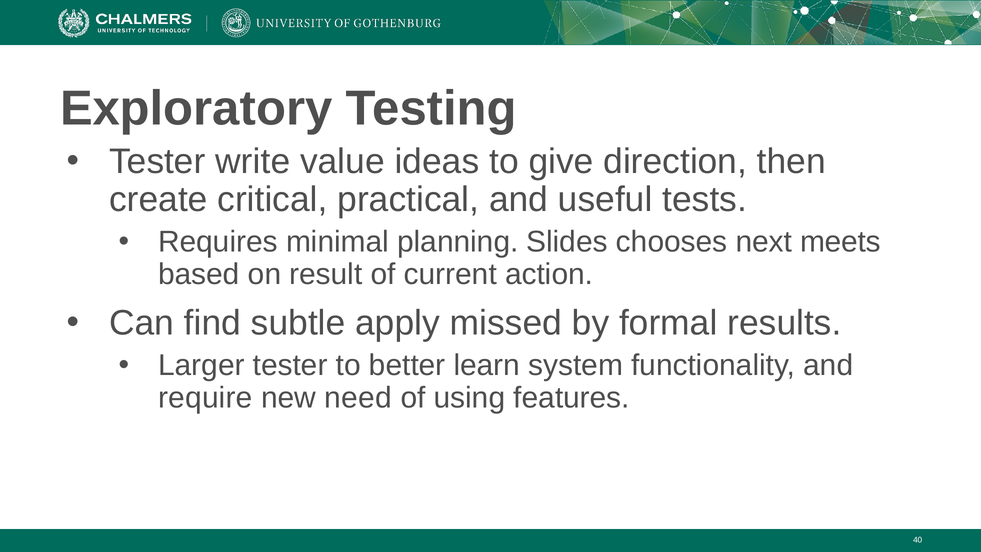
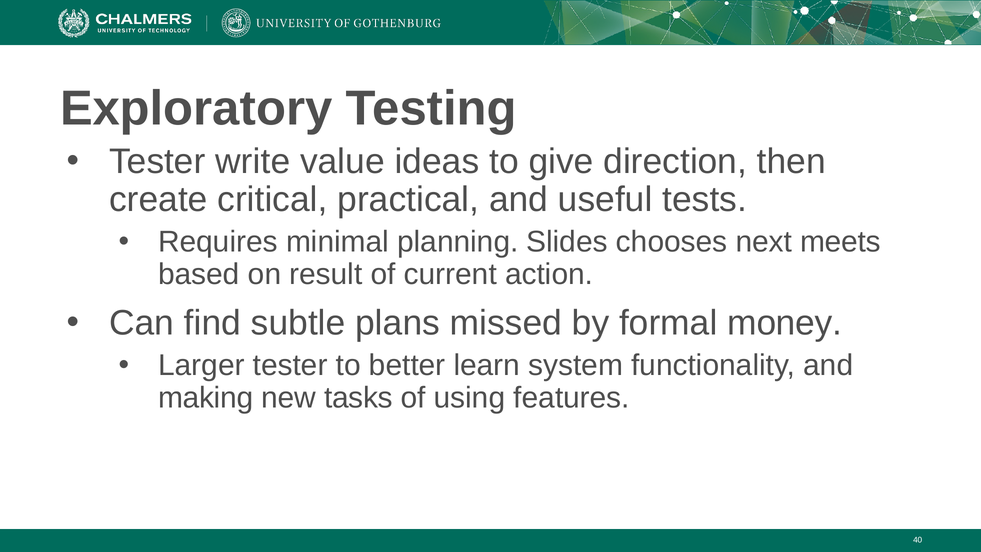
apply: apply -> plans
results: results -> money
require: require -> making
need: need -> tasks
